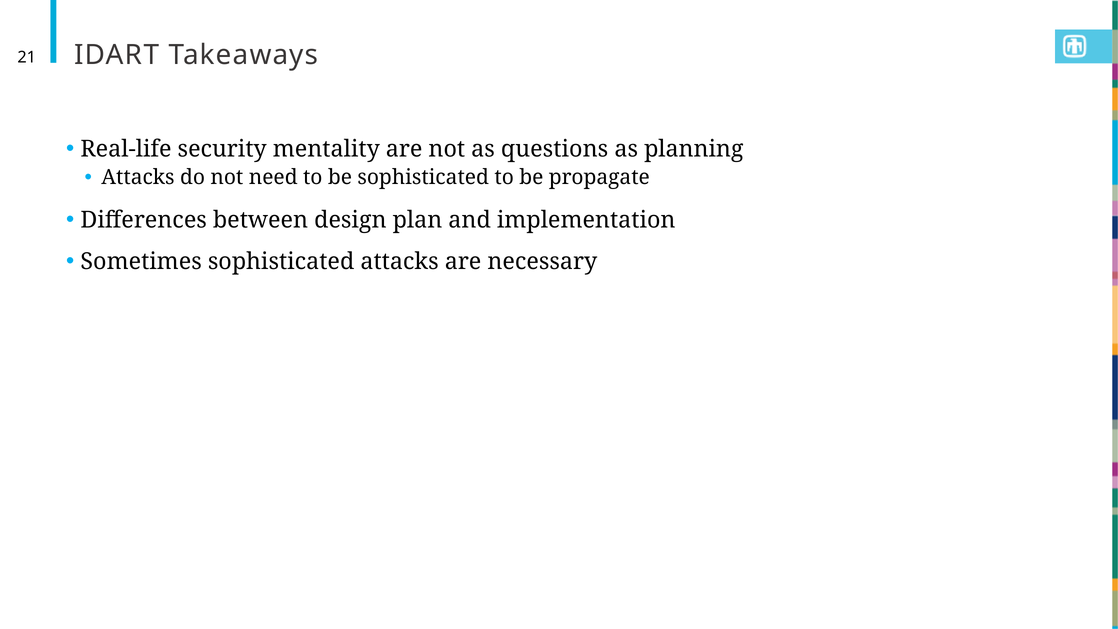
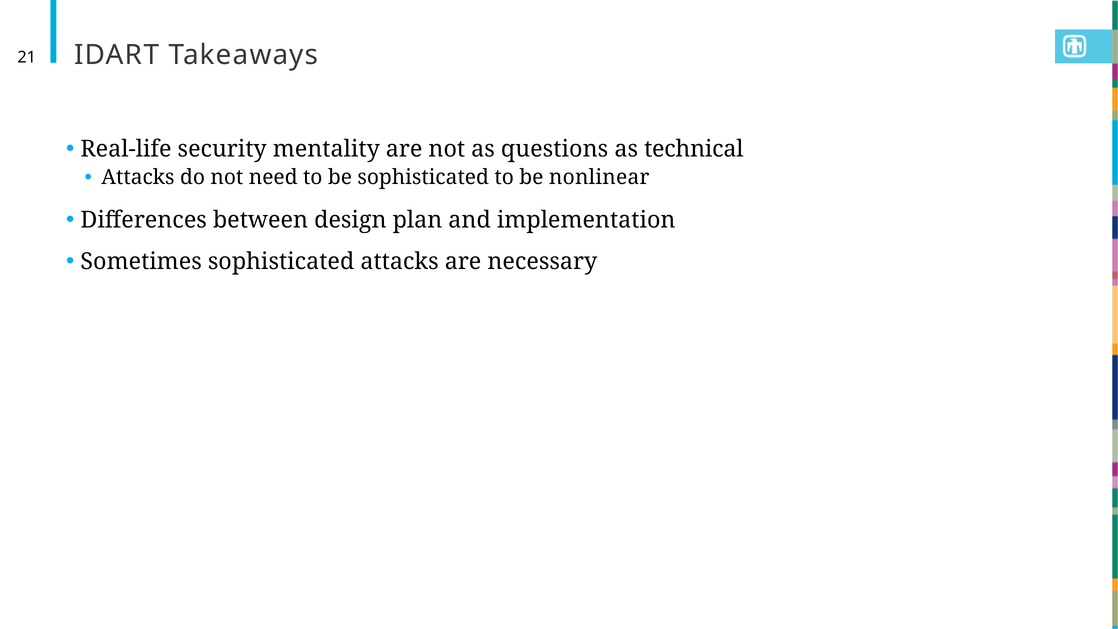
planning: planning -> technical
propagate: propagate -> nonlinear
